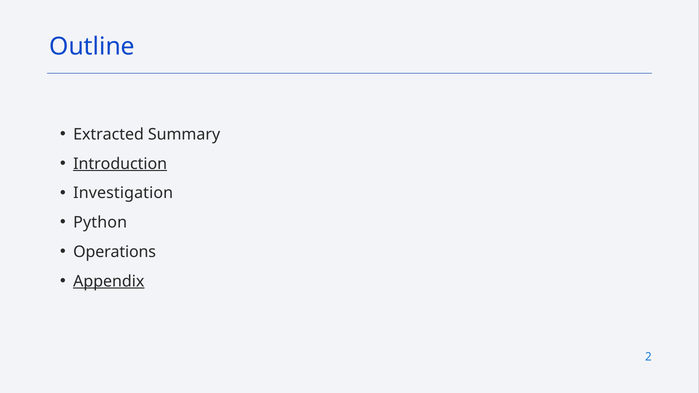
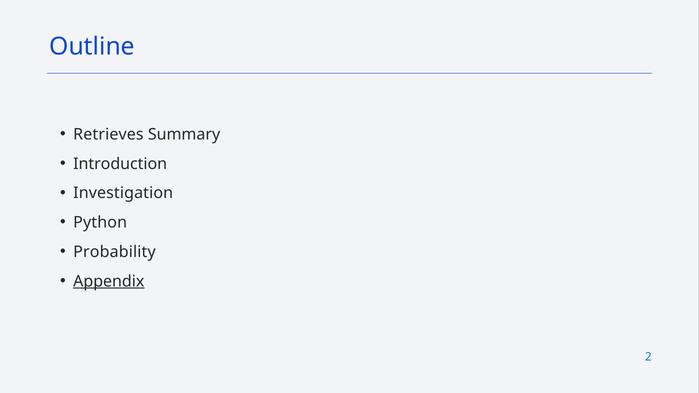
Extracted: Extracted -> Retrieves
Introduction underline: present -> none
Operations: Operations -> Probability
